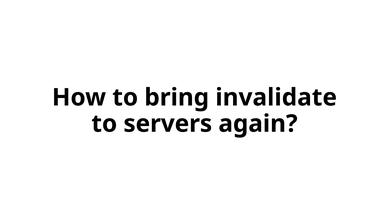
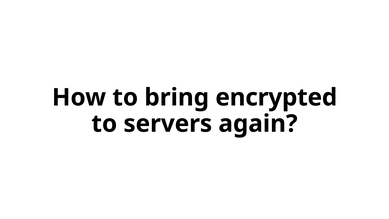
invalidate: invalidate -> encrypted
